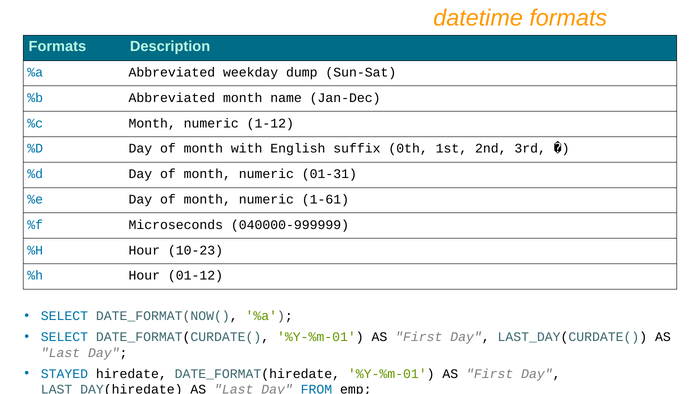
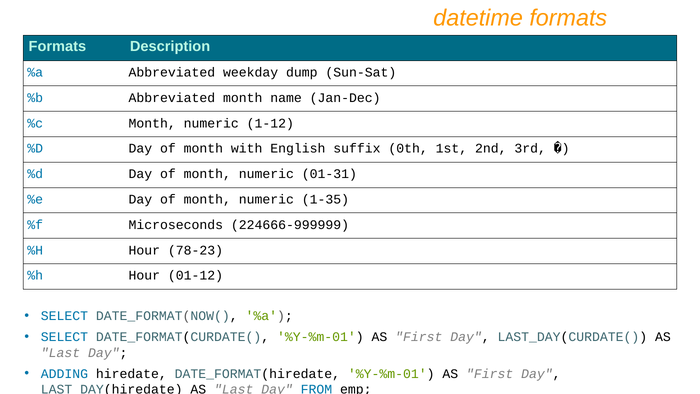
1-61: 1-61 -> 1-35
040000-999999: 040000-999999 -> 224666-999999
10-23: 10-23 -> 78-23
STAYED: STAYED -> ADDING
